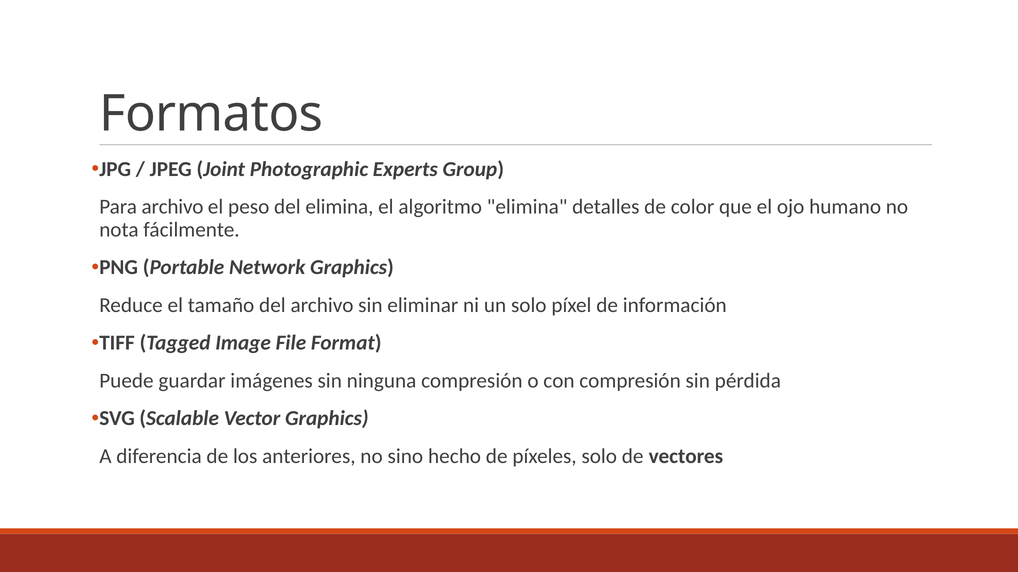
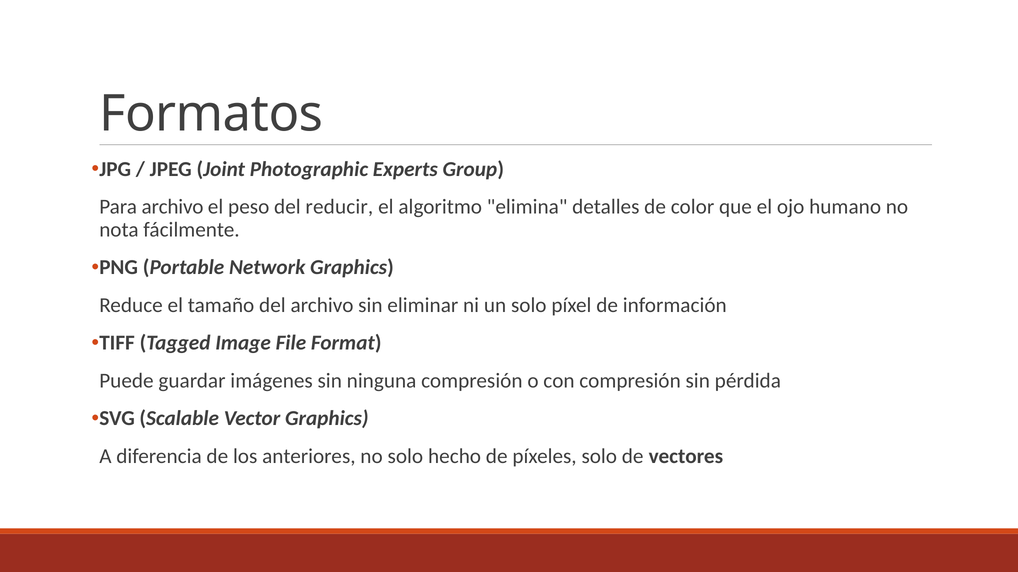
del elimina: elimina -> reducir
no sino: sino -> solo
